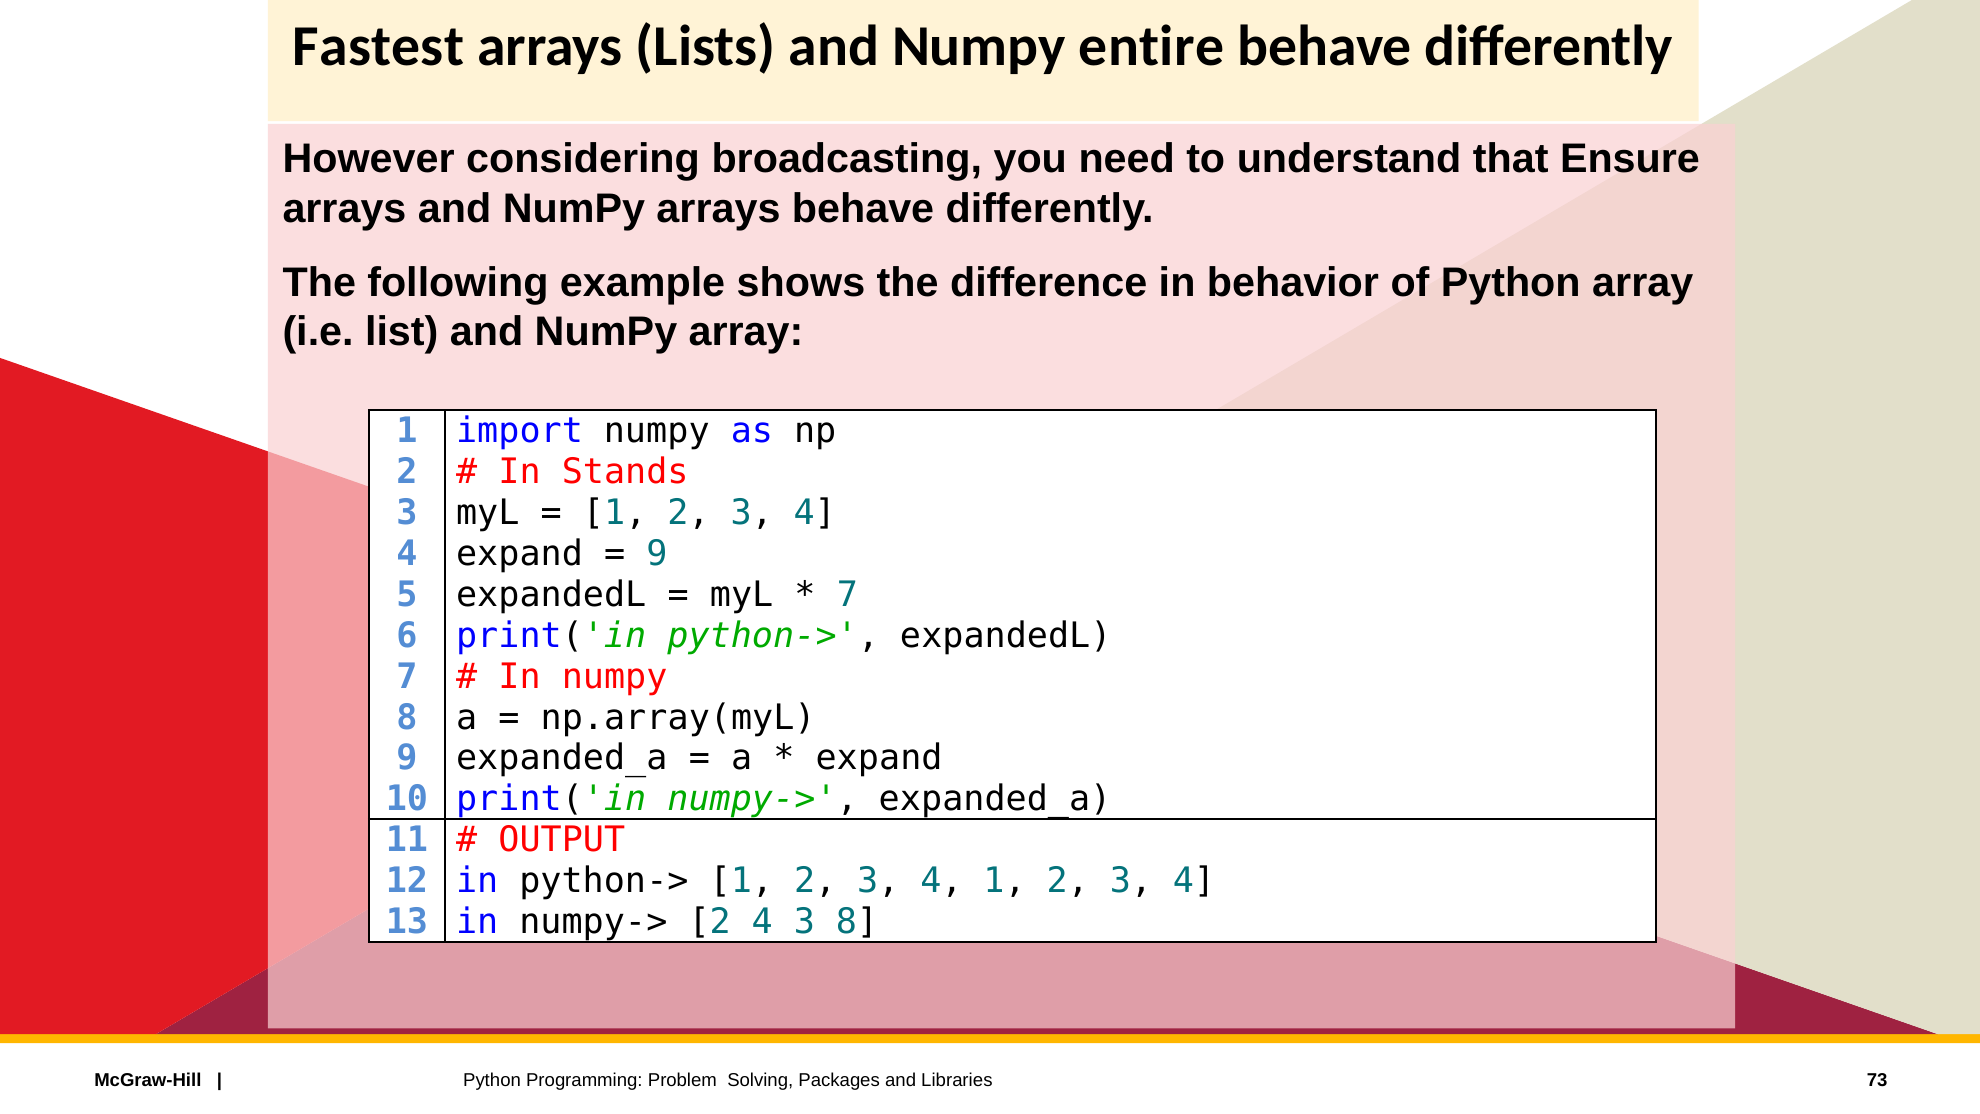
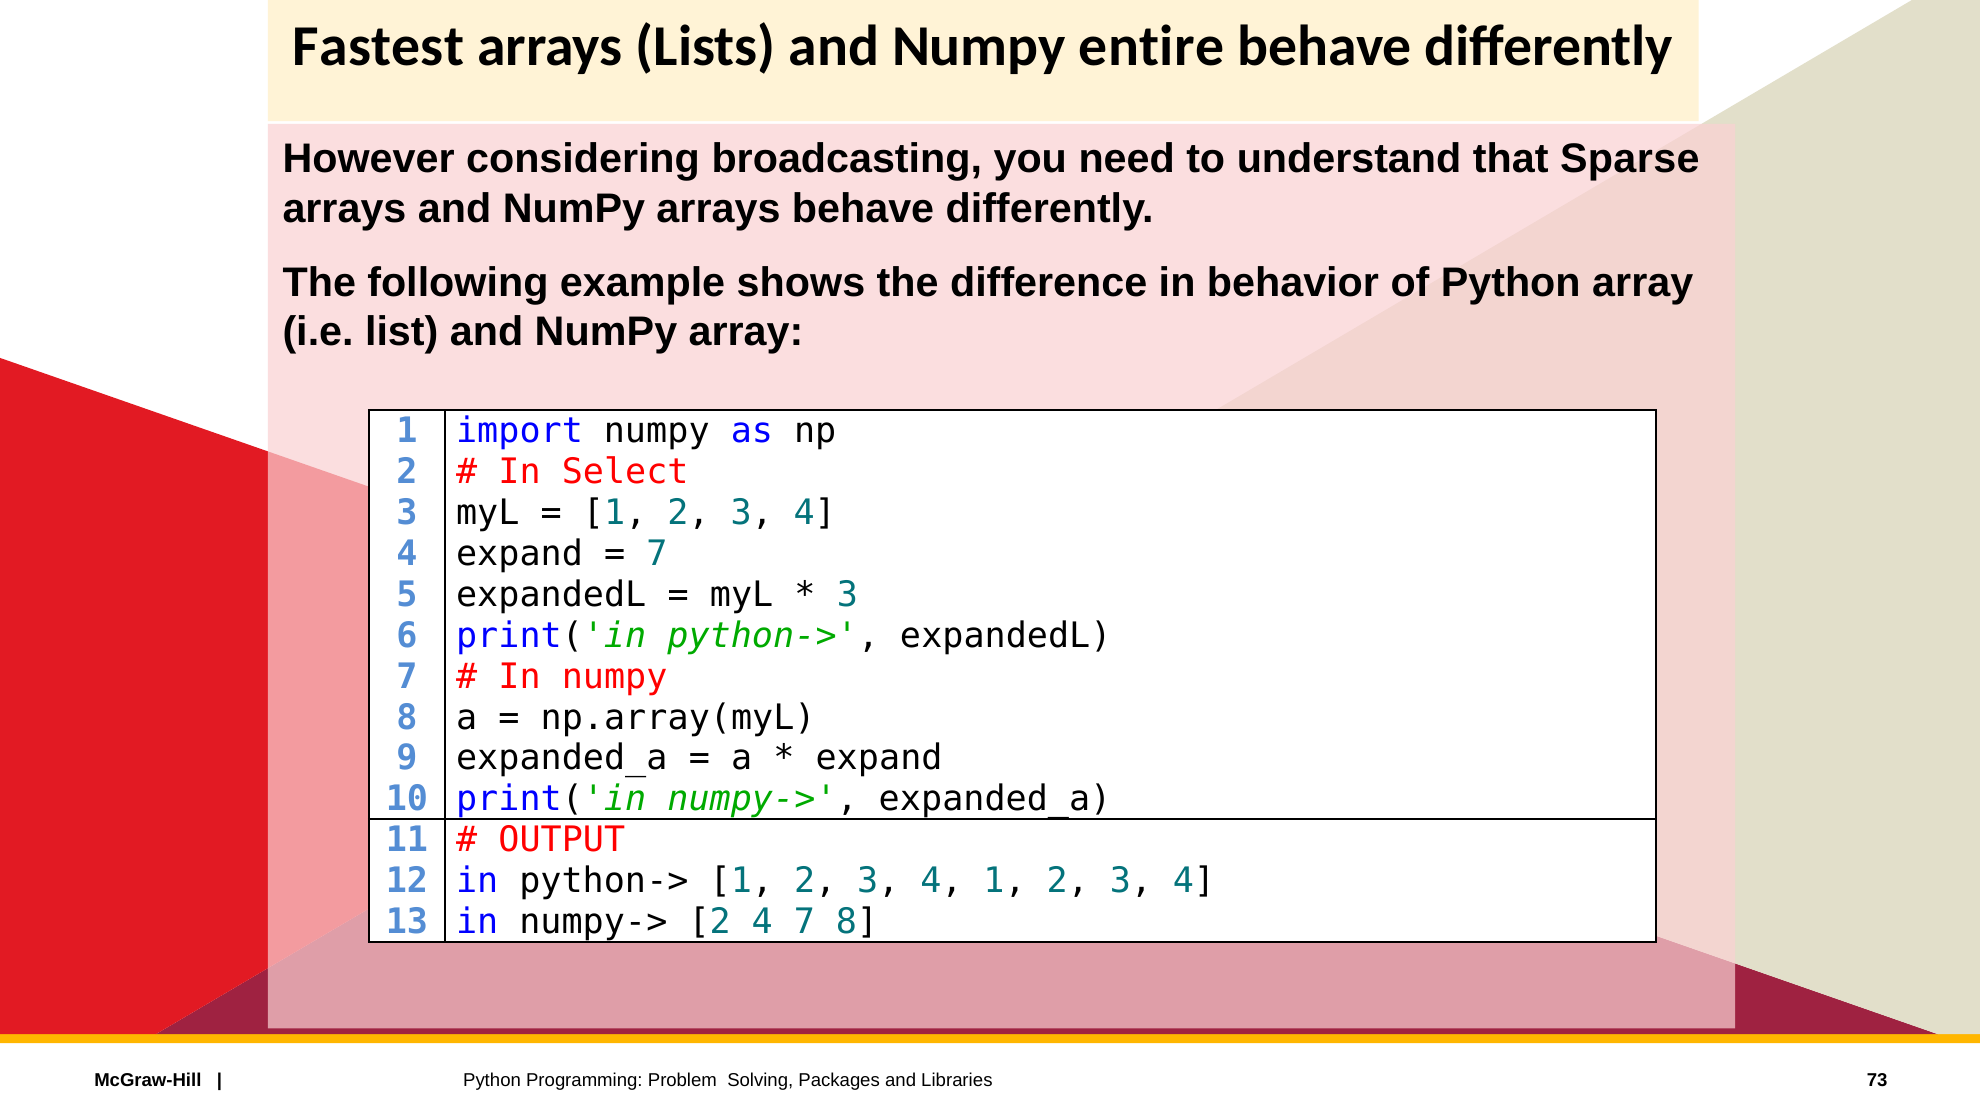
Ensure: Ensure -> Sparse
Stands: Stands -> Select
9 at (657, 554): 9 -> 7
7 at (847, 595): 7 -> 3
4 3: 3 -> 7
